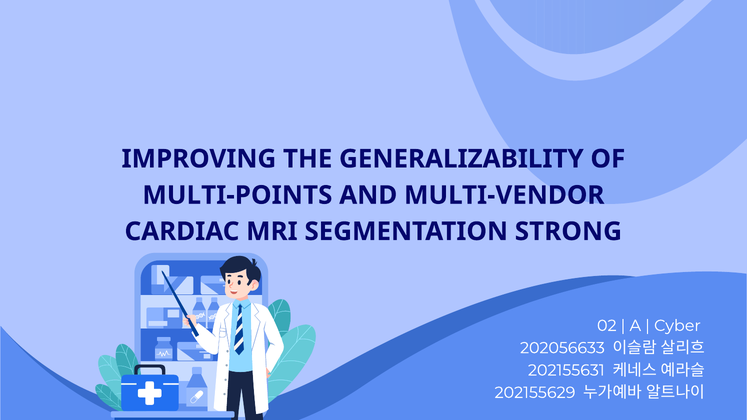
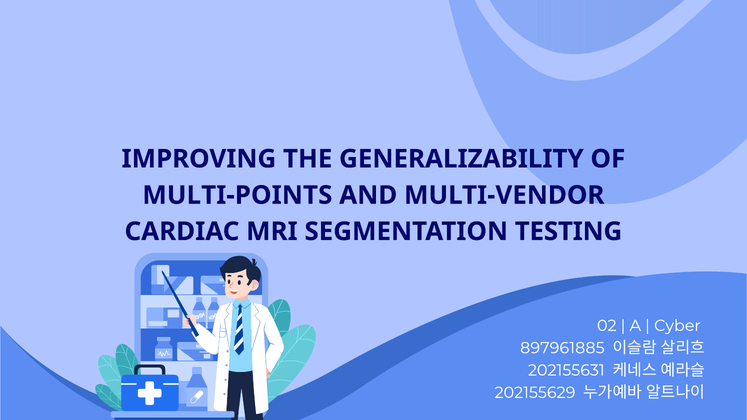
STRONG: STRONG -> TESTING
202056633: 202056633 -> 897961885
